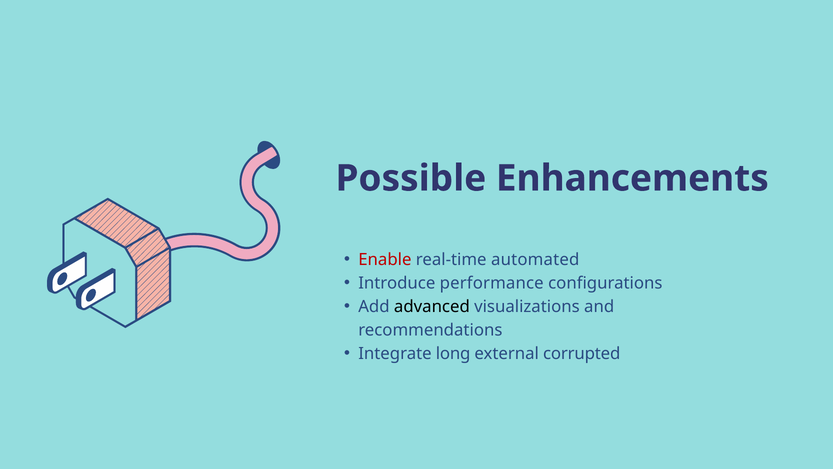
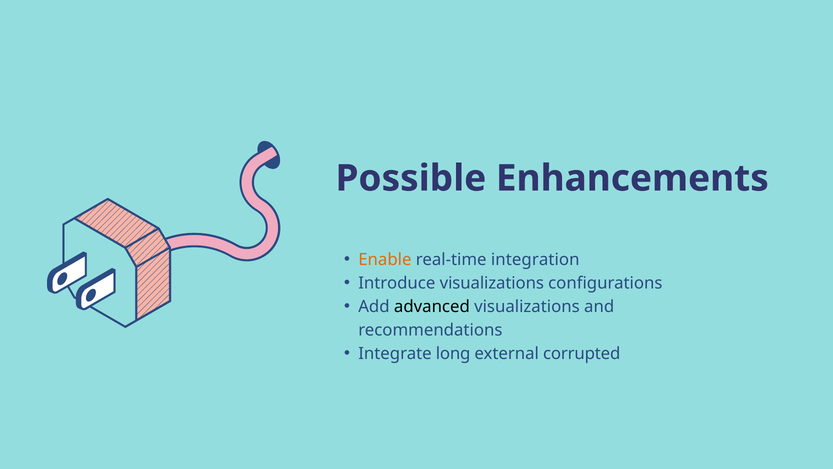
Enable colour: red -> orange
automated: automated -> integration
Introduce performance: performance -> visualizations
